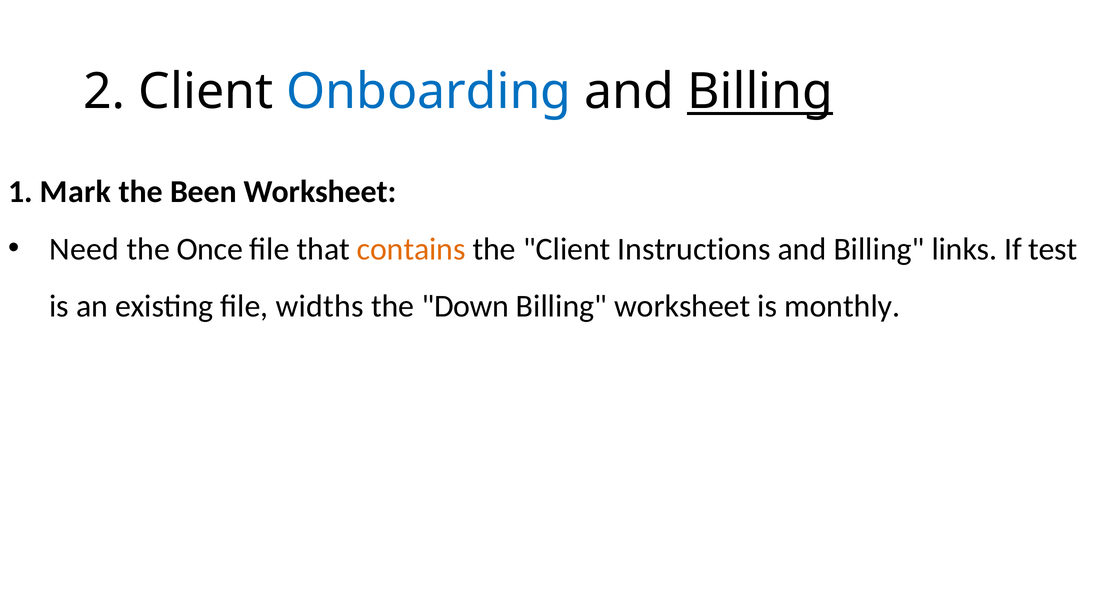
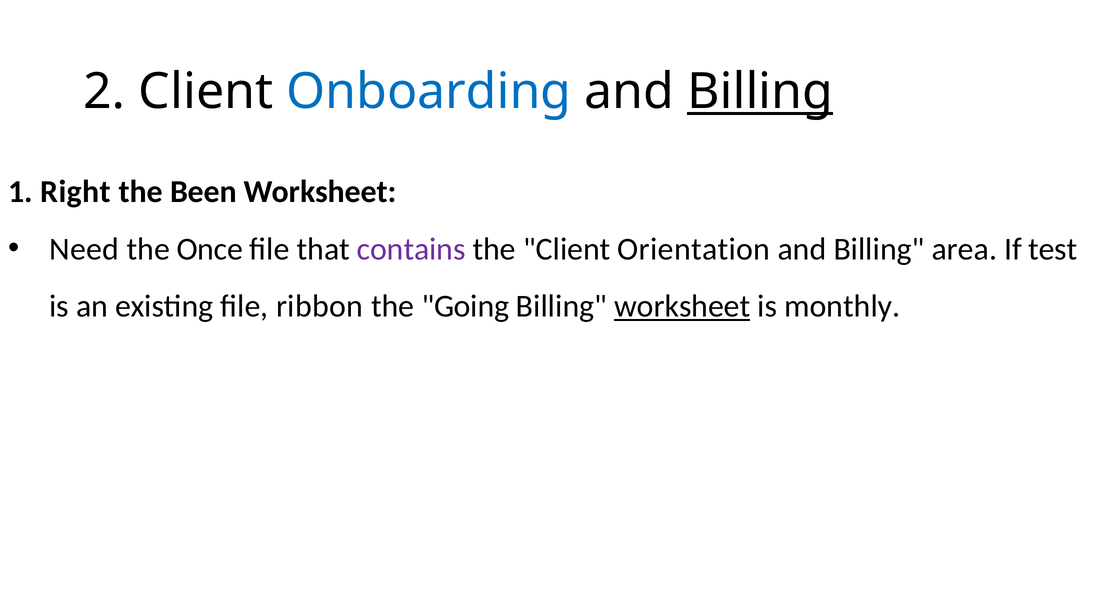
Mark: Mark -> Right
contains colour: orange -> purple
Instructions: Instructions -> Orientation
links: links -> area
widths: widths -> ribbon
Down: Down -> Going
worksheet at (682, 307) underline: none -> present
